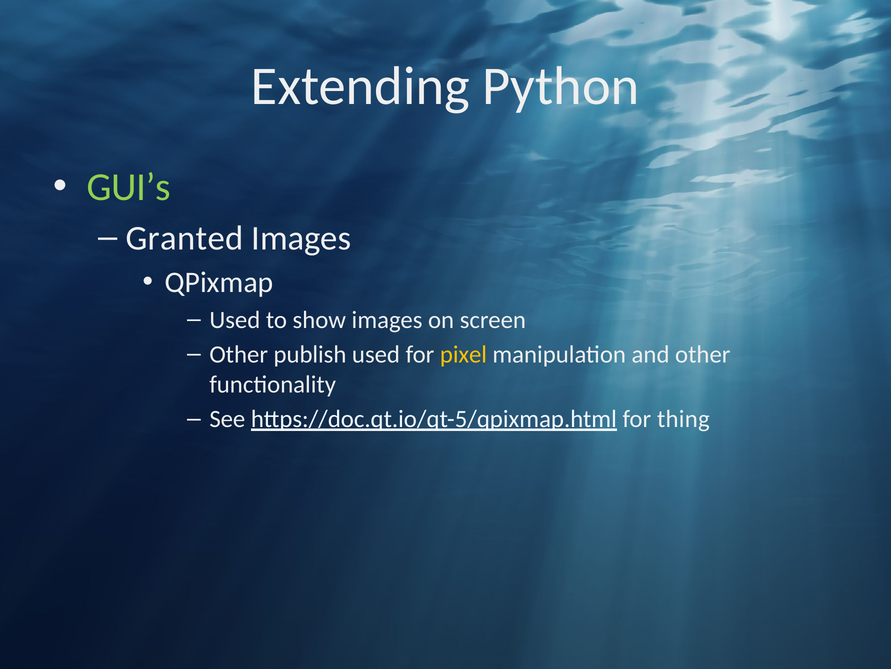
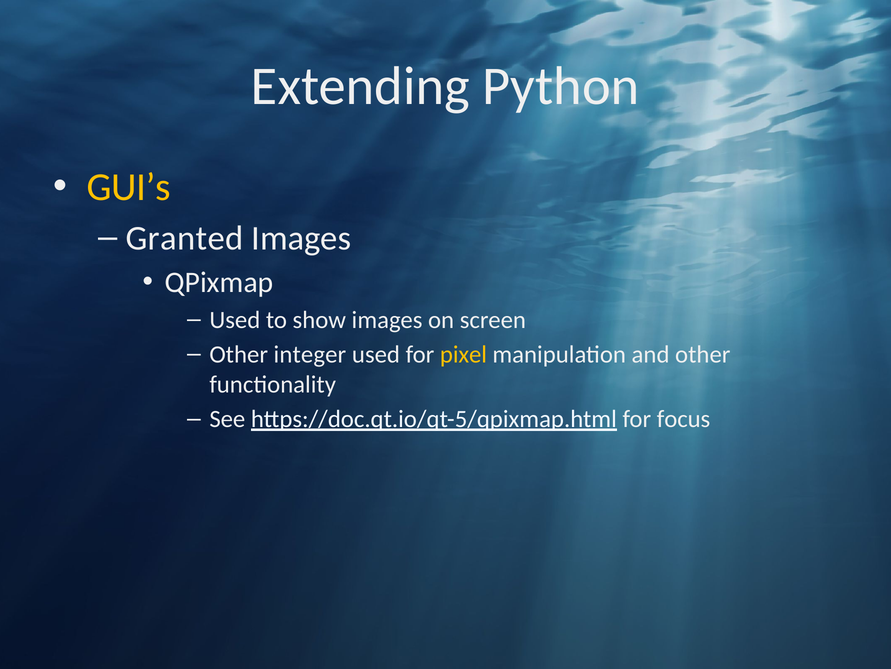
GUI’s colour: light green -> yellow
publish: publish -> integer
thing: thing -> focus
